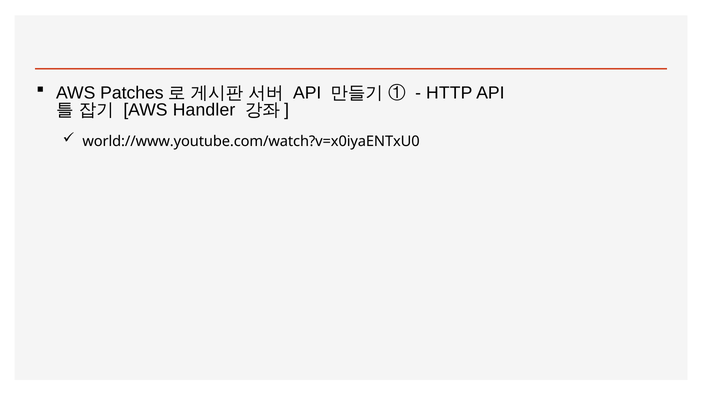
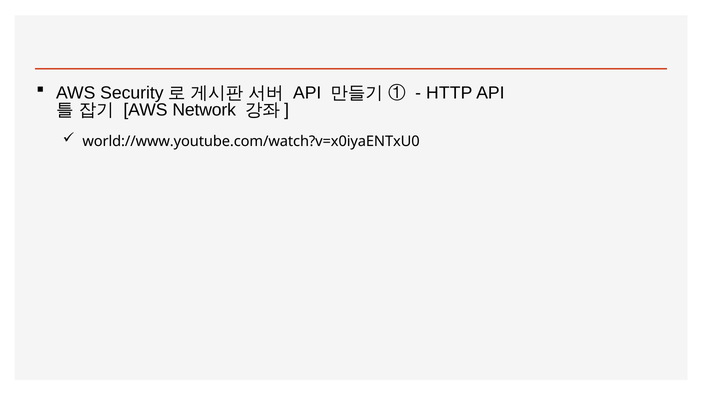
Patches: Patches -> Security
Handler: Handler -> Network
